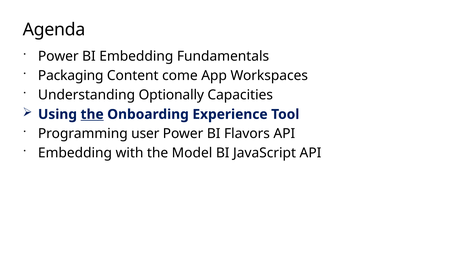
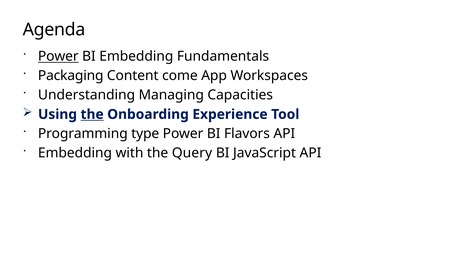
Power at (58, 56) underline: none -> present
Optionally: Optionally -> Managing
user: user -> type
Model: Model -> Query
